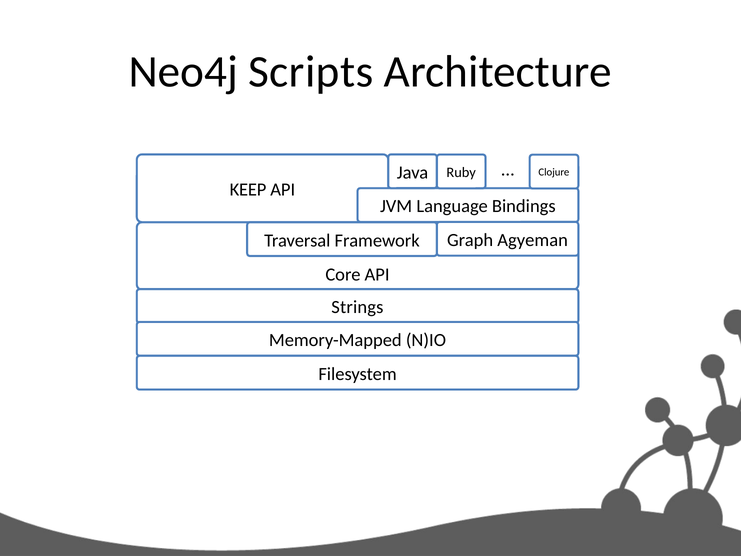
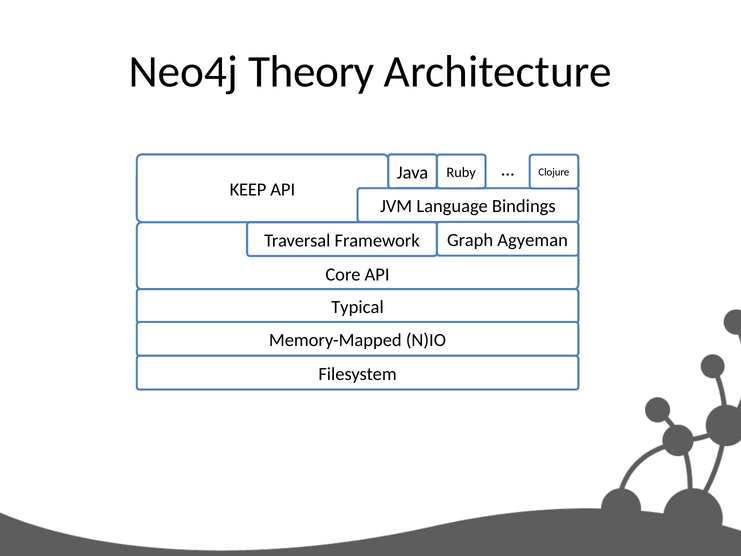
Scripts: Scripts -> Theory
Strings: Strings -> Typical
